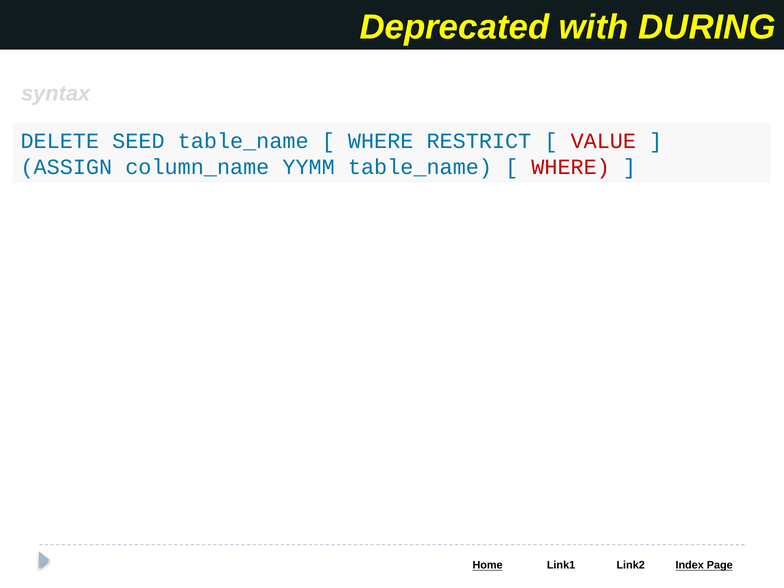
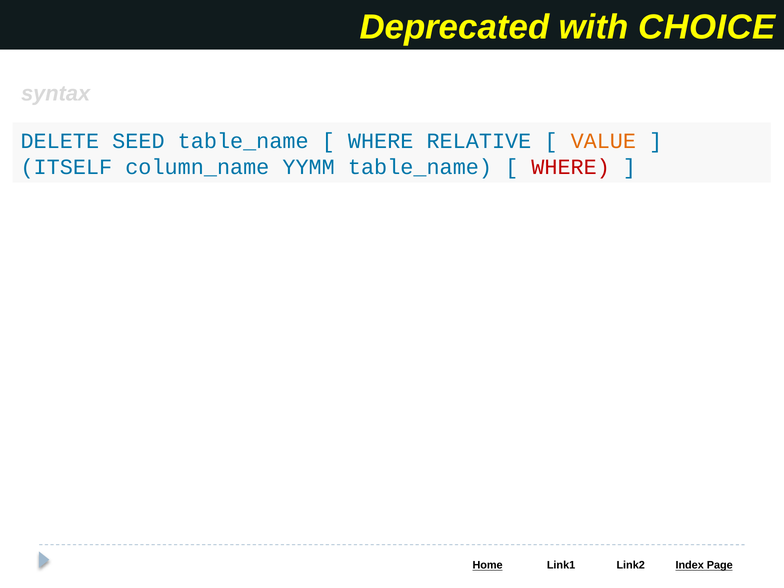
DURING: DURING -> CHOICE
RESTRICT: RESTRICT -> RELATIVE
VALUE colour: red -> orange
ASSIGN: ASSIGN -> ITSELF
